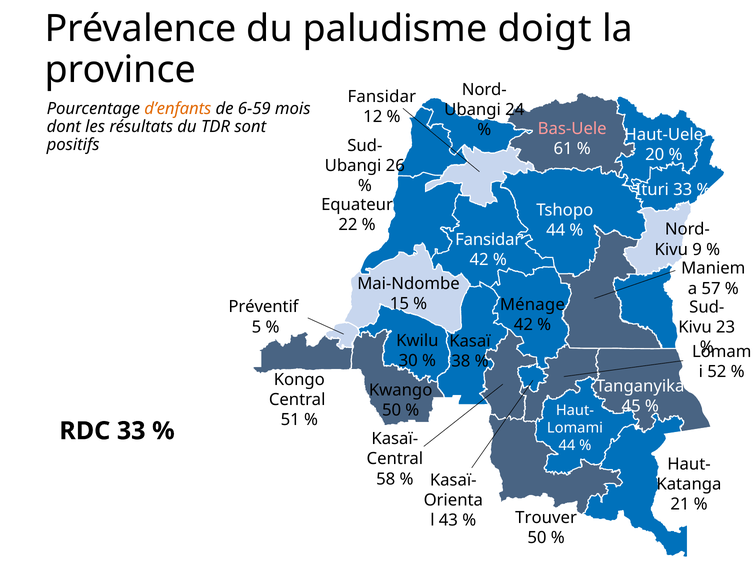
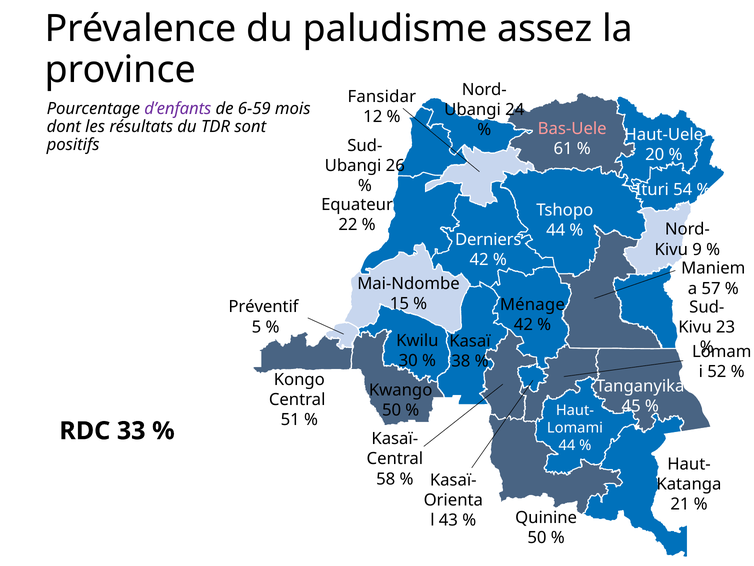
doigt: doigt -> assez
d’enfants colour: orange -> purple
Ituri 33: 33 -> 54
Fansidar at (488, 240): Fansidar -> Derniers
Trouver: Trouver -> Quinine
